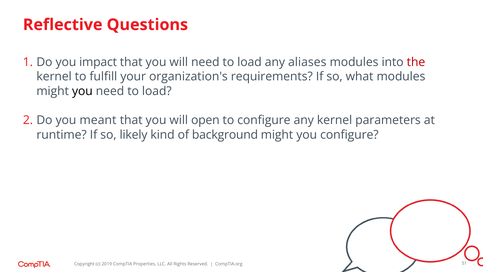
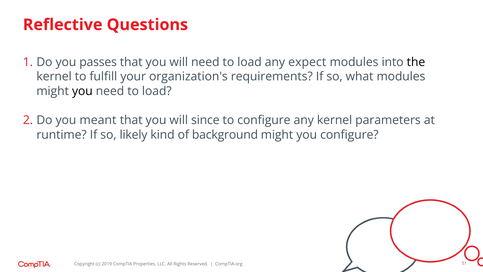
impact: impact -> passes
aliases: aliases -> expect
the colour: red -> black
open: open -> since
